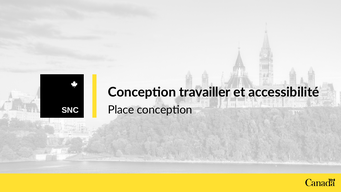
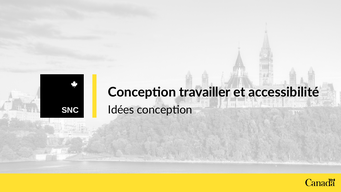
Place: Place -> Idées
